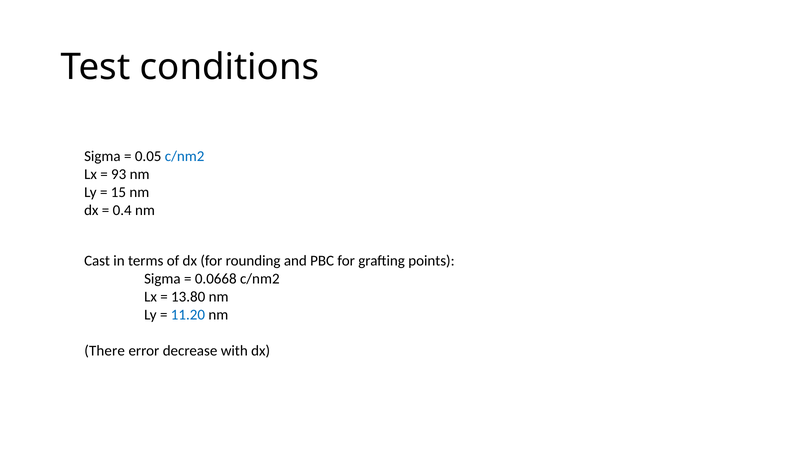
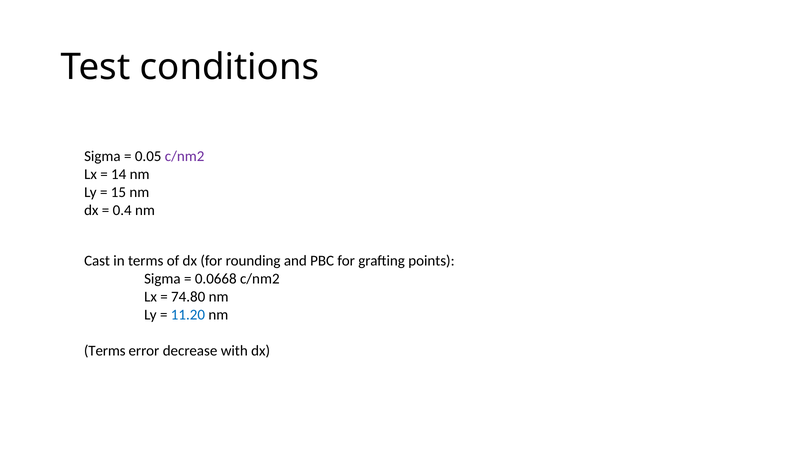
c/nm2 at (185, 156) colour: blue -> purple
93: 93 -> 14
13.80: 13.80 -> 74.80
There at (105, 351): There -> Terms
